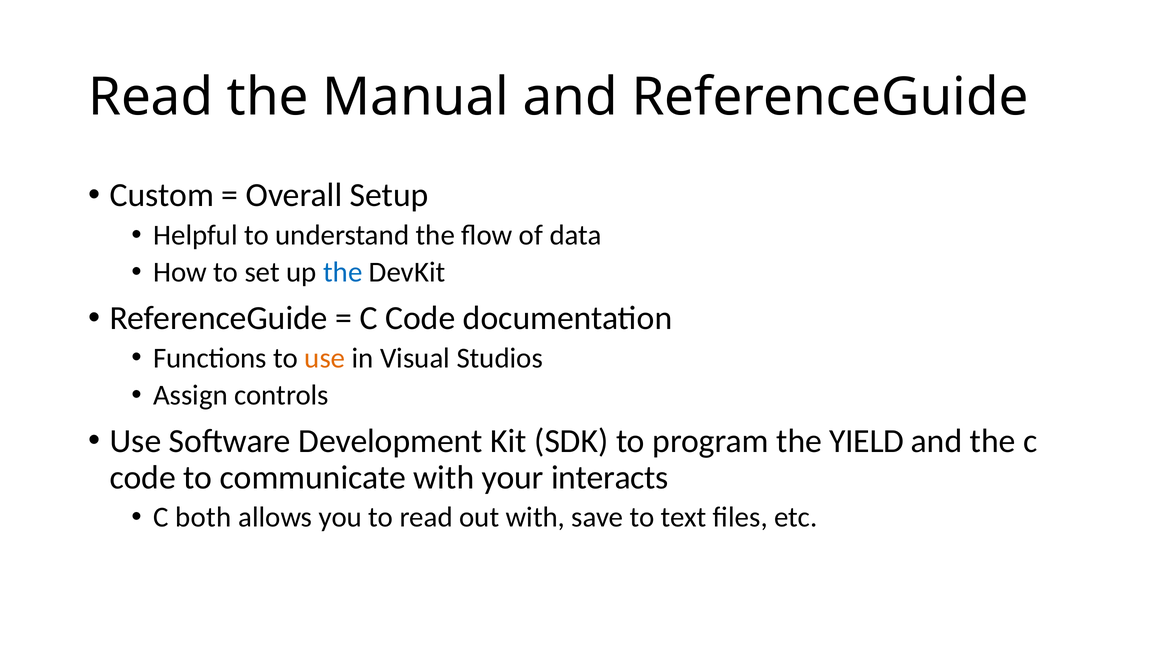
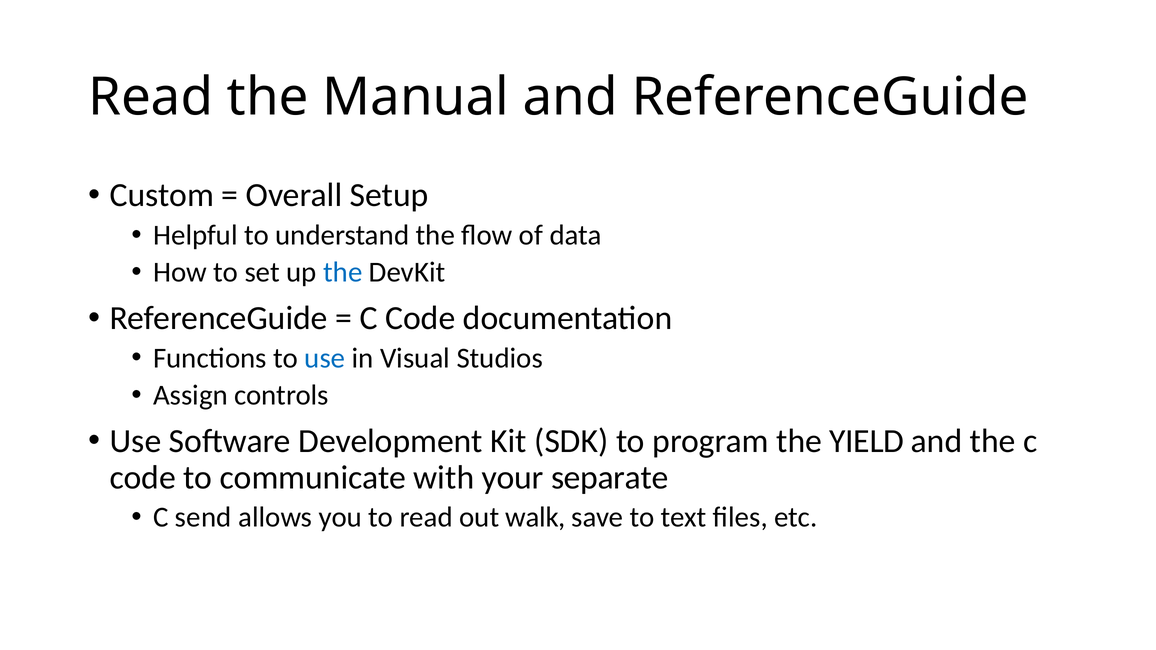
use at (325, 358) colour: orange -> blue
interacts: interacts -> separate
both: both -> send
out with: with -> walk
